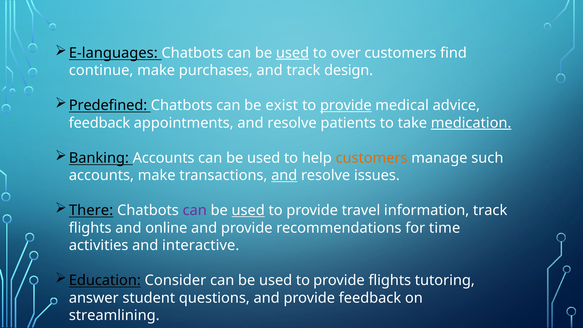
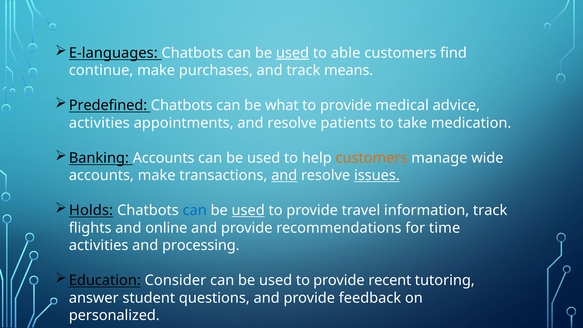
over: over -> able
design: design -> means
exist: exist -> what
provide at (346, 105) underline: present -> none
feedback at (99, 123): feedback -> activities
medication underline: present -> none
such: such -> wide
issues underline: none -> present
There: There -> Holds
can at (195, 210) colour: purple -> blue
interactive: interactive -> processing
provide flights: flights -> recent
streamlining: streamlining -> personalized
